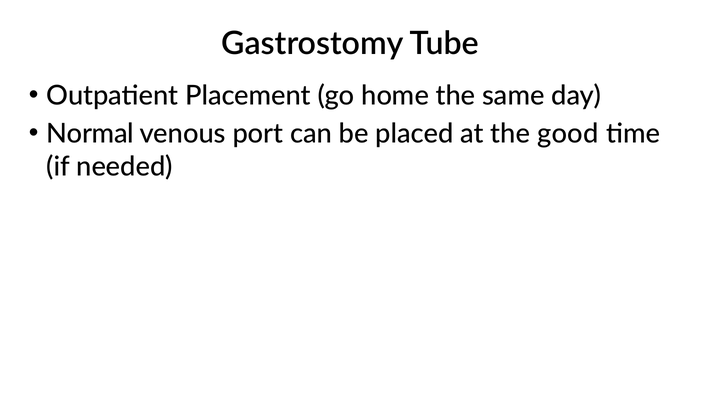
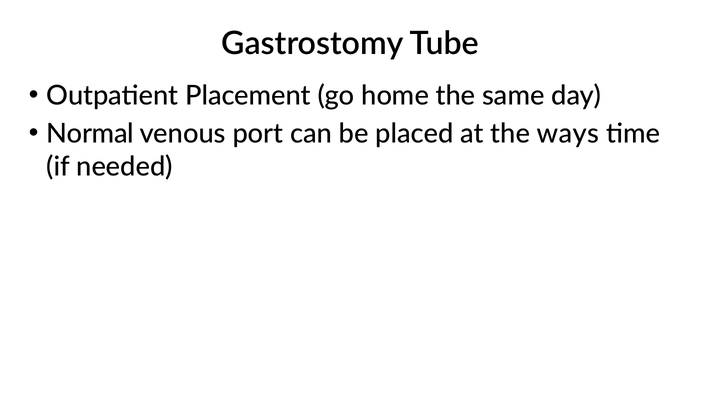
good: good -> ways
